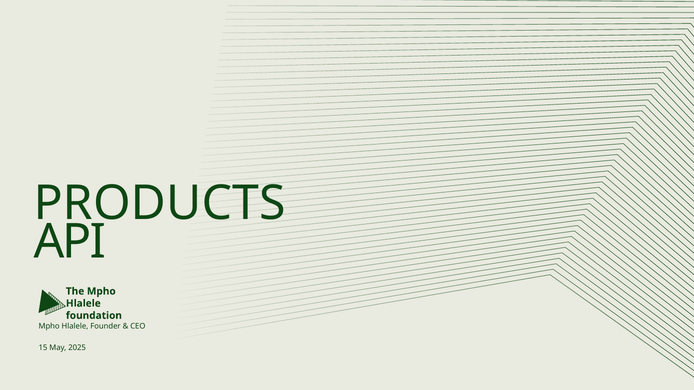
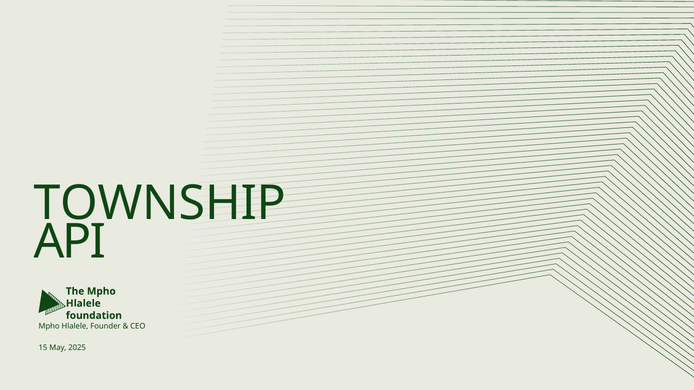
PRODUCTS: PRODUCTS -> TOWNSHIP
